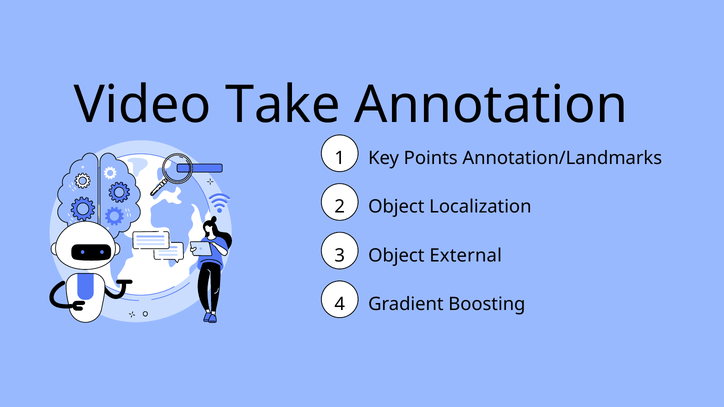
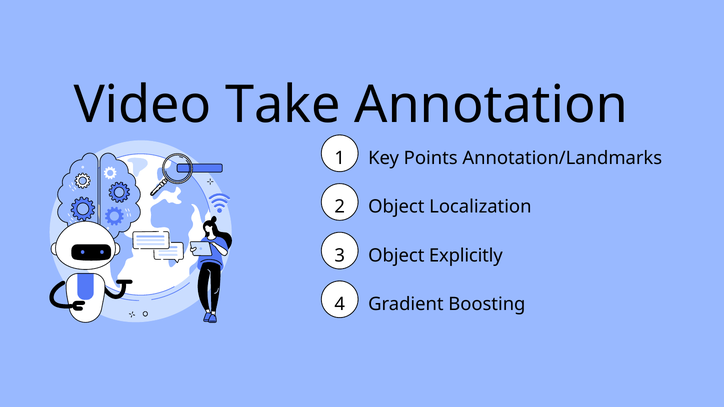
External: External -> Explicitly
